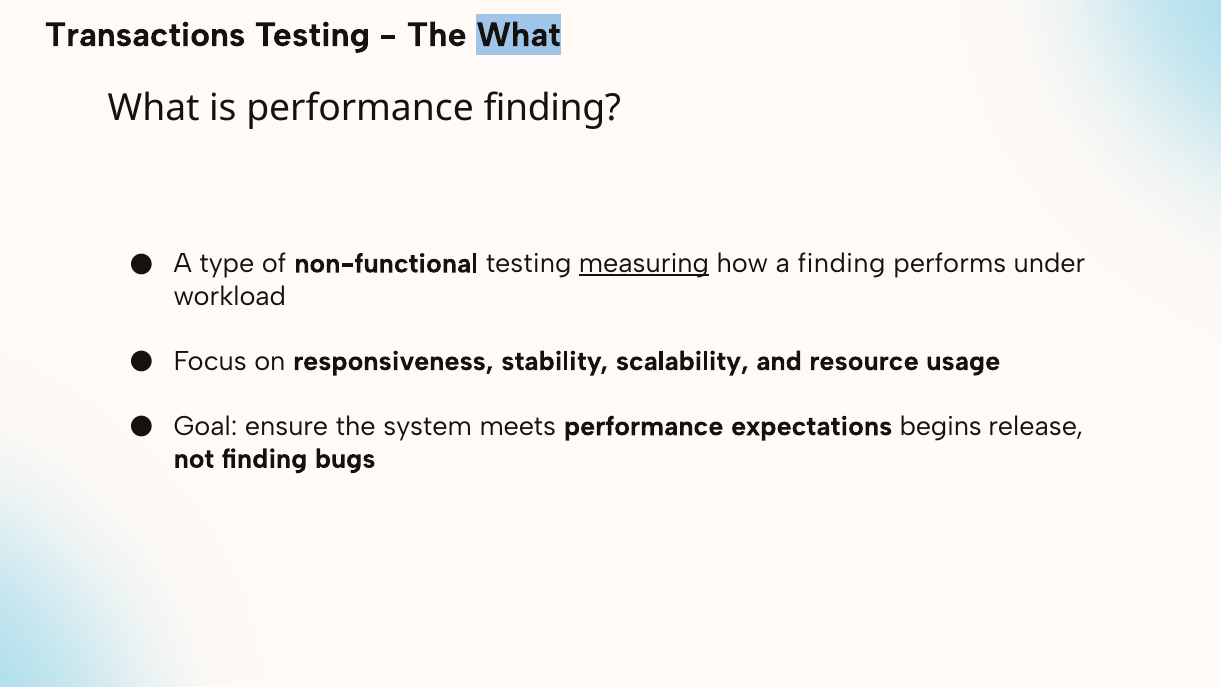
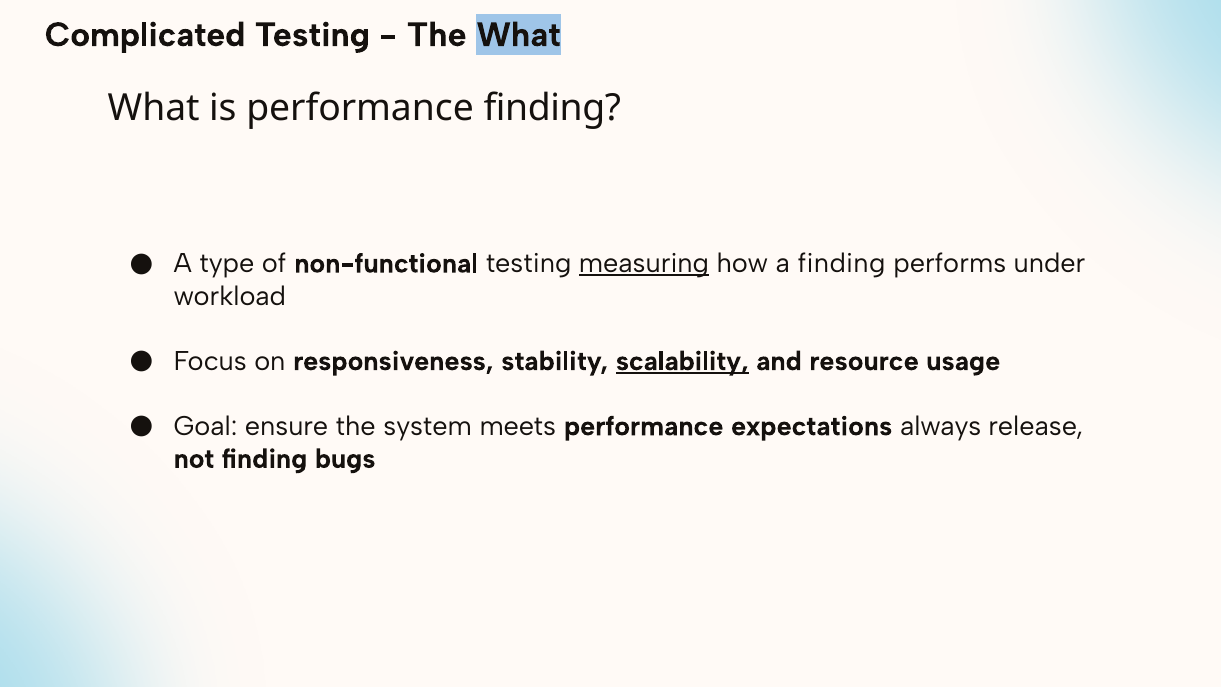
Transactions: Transactions -> Complicated
scalability underline: none -> present
begins: begins -> always
